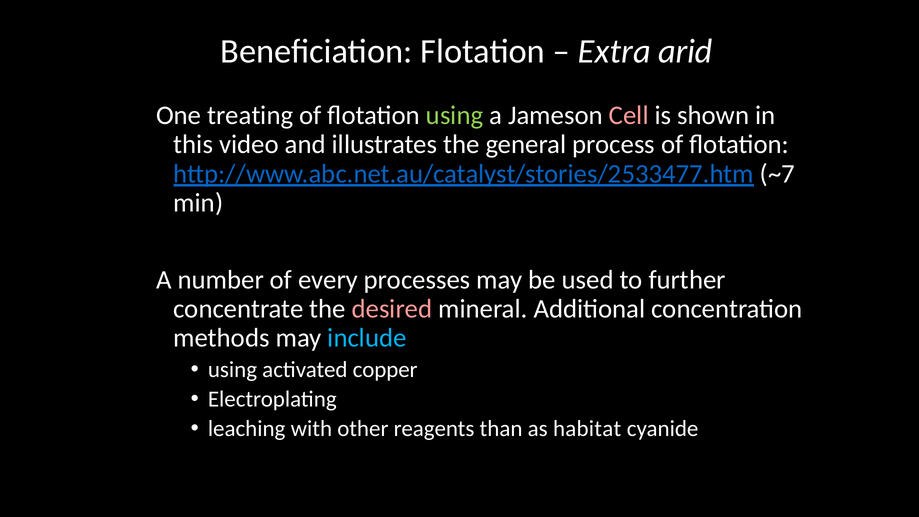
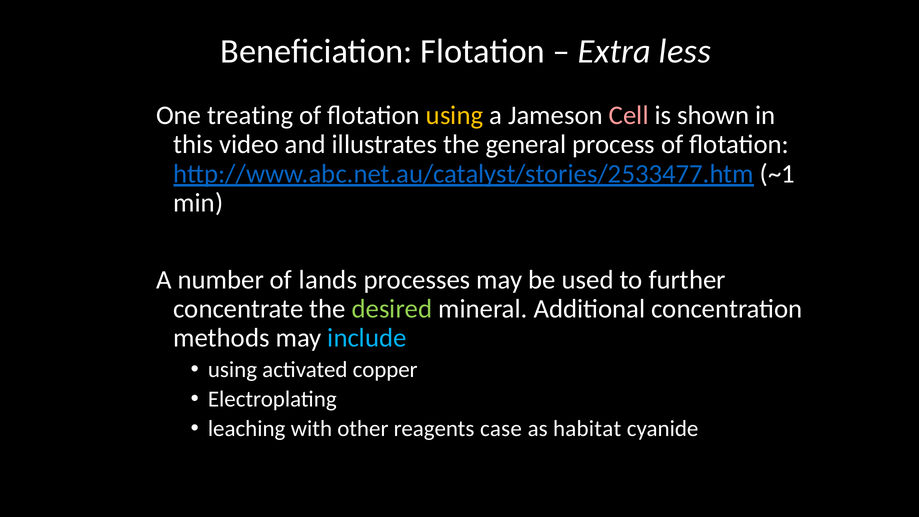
arid: arid -> less
using at (455, 116) colour: light green -> yellow
~7: ~7 -> ~1
every: every -> lands
desired colour: pink -> light green
than: than -> case
